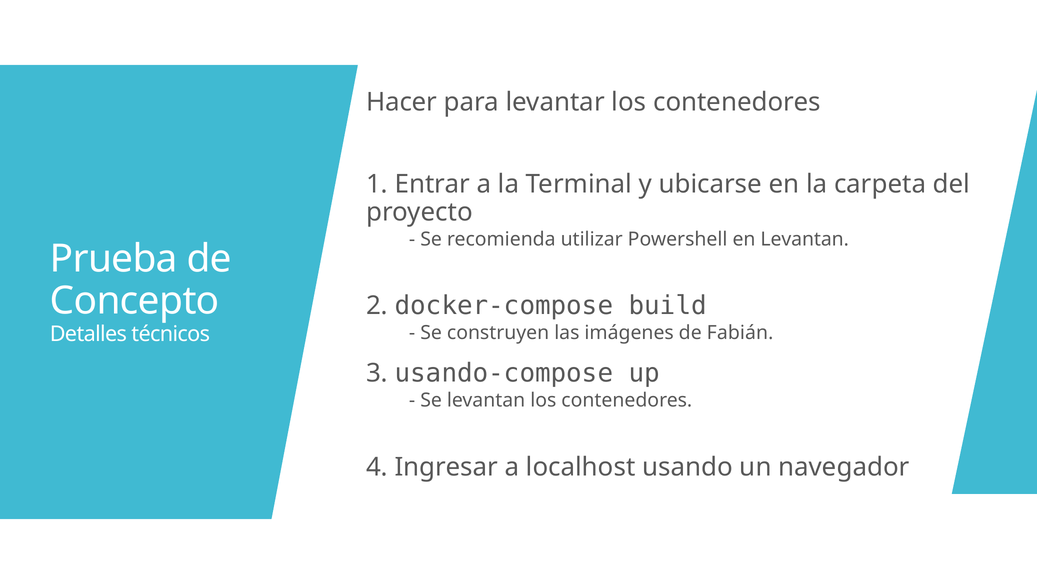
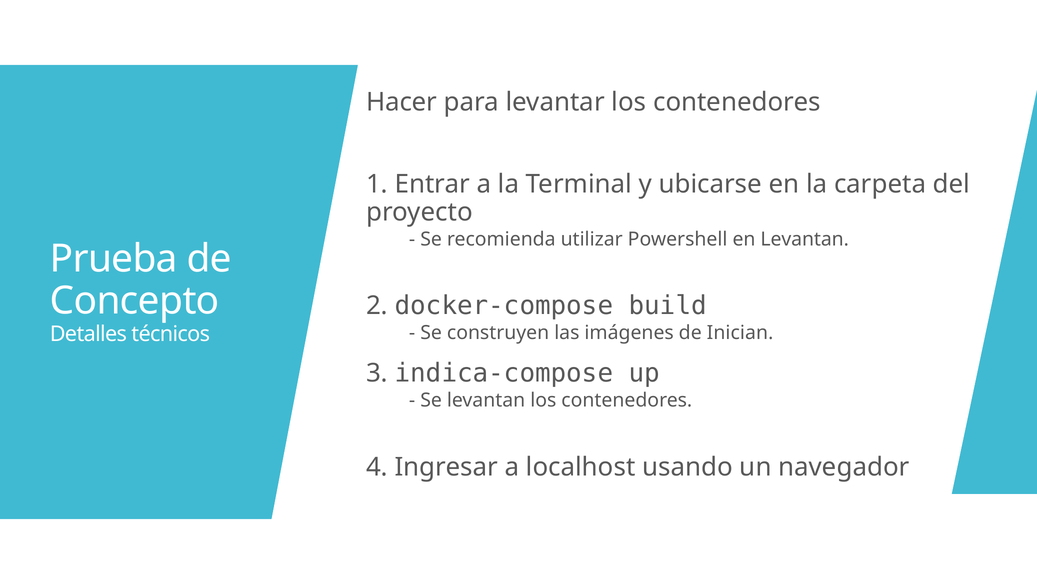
Fabián: Fabián -> Inician
usando-compose: usando-compose -> indica-compose
